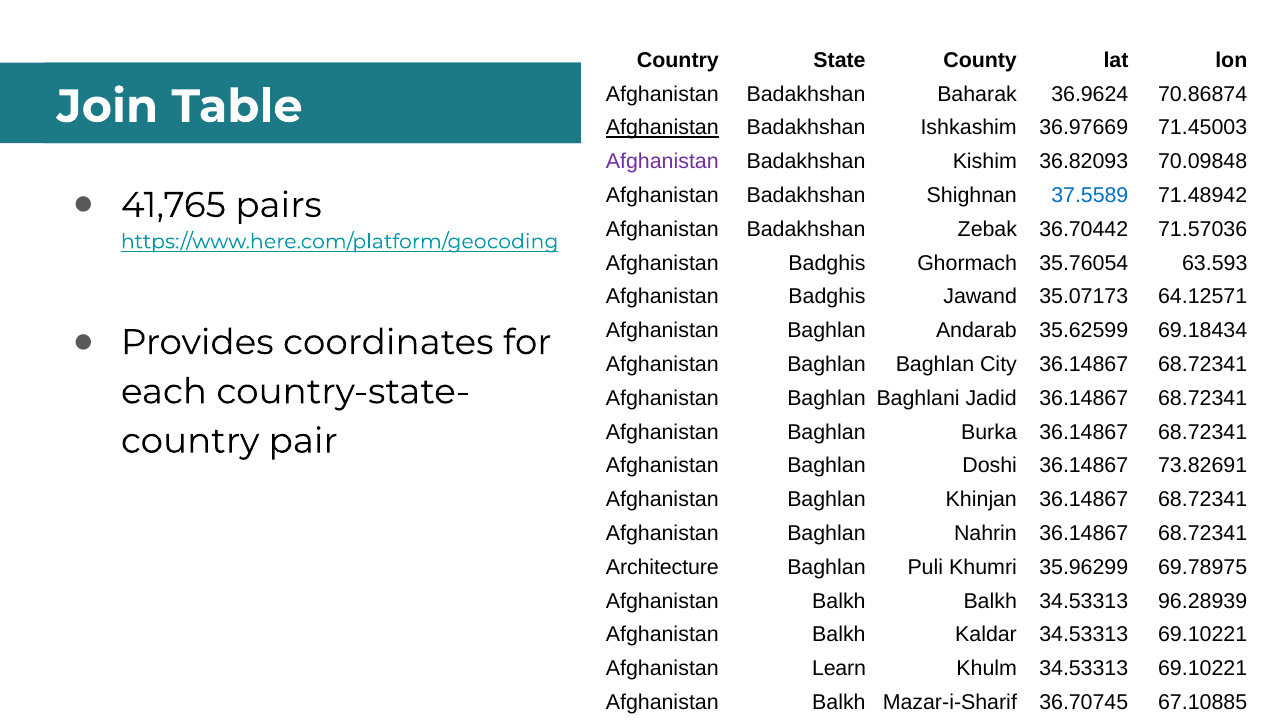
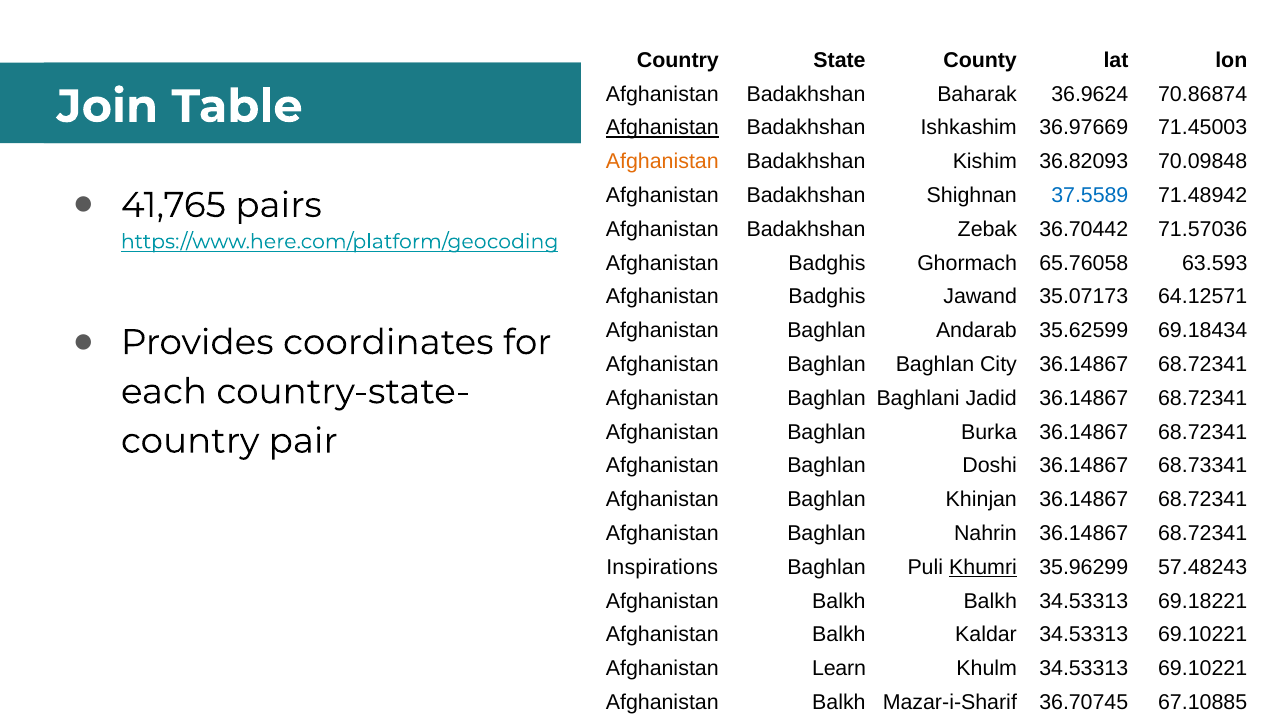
Afghanistan at (662, 162) colour: purple -> orange
35.76054: 35.76054 -> 65.76058
73.82691: 73.82691 -> 68.73341
Architecture: Architecture -> Inspirations
Khumri underline: none -> present
69.78975: 69.78975 -> 57.48243
96.28939: 96.28939 -> 69.18221
